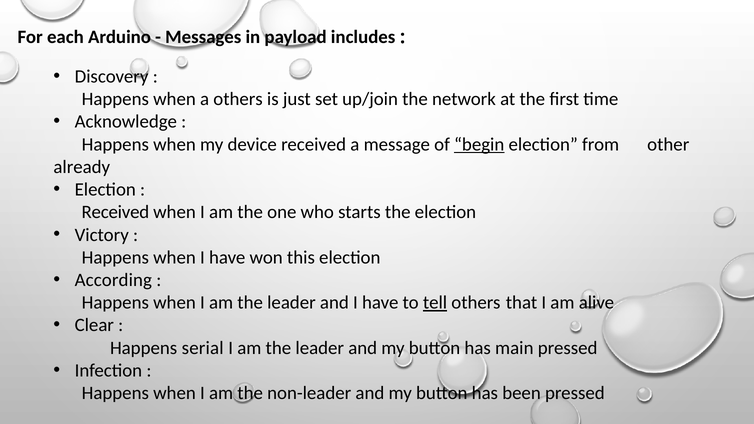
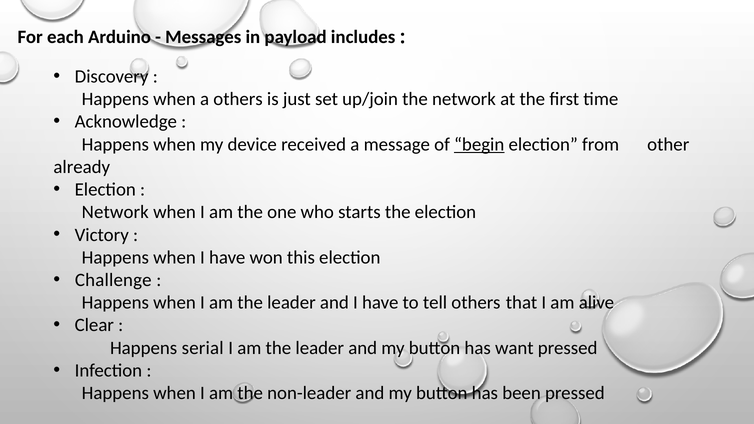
Received at (115, 212): Received -> Network
According: According -> Challenge
tell underline: present -> none
main: main -> want
